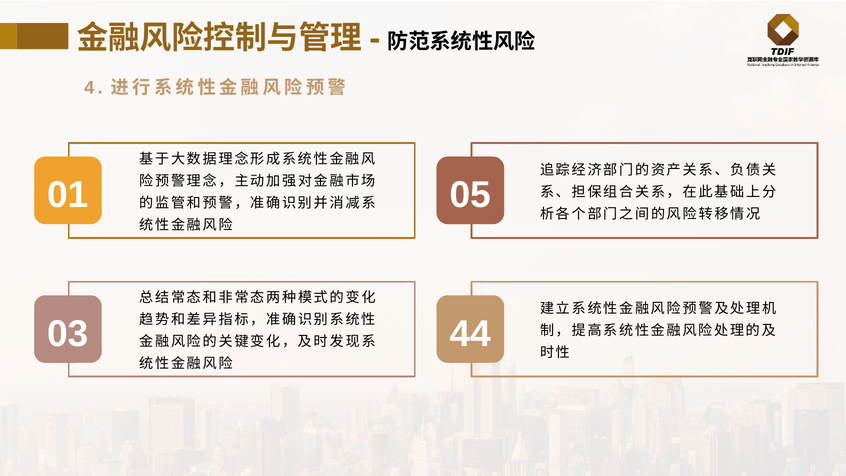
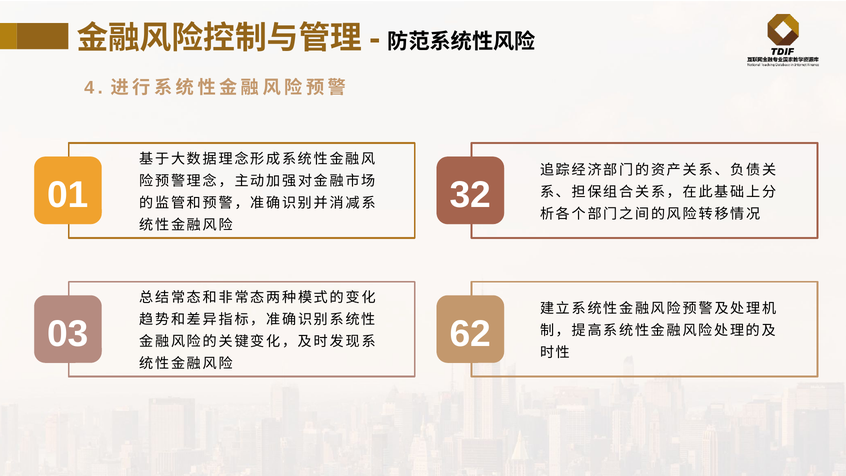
05: 05 -> 32
44: 44 -> 62
